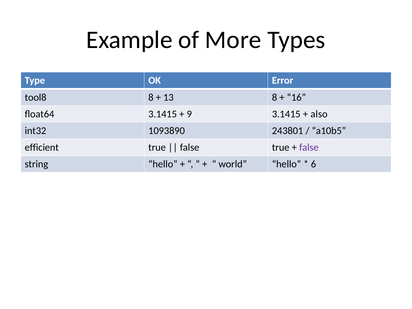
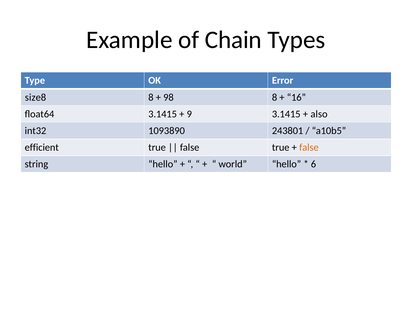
More: More -> Chain
tool8: tool8 -> size8
13: 13 -> 98
false at (309, 147) colour: purple -> orange
